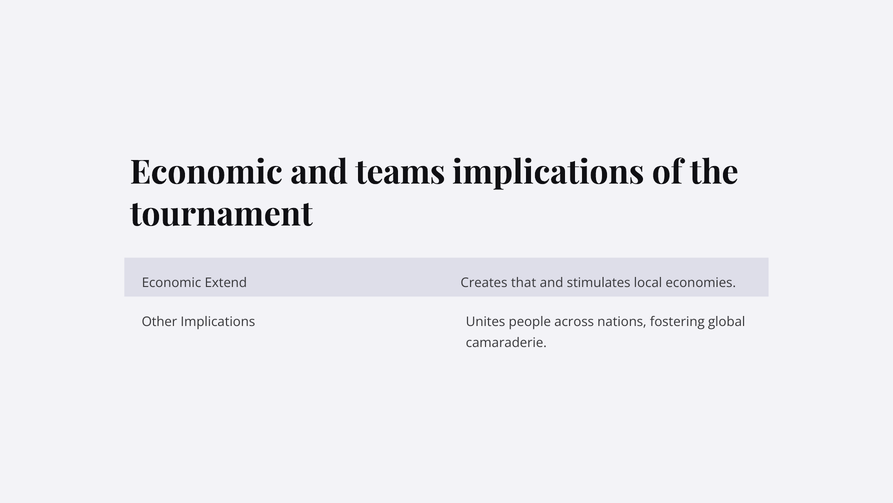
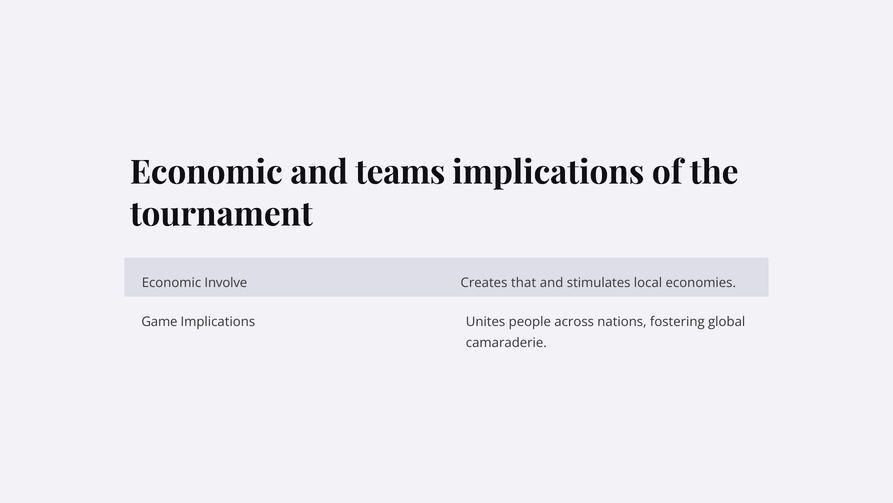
Extend: Extend -> Involve
Other: Other -> Game
